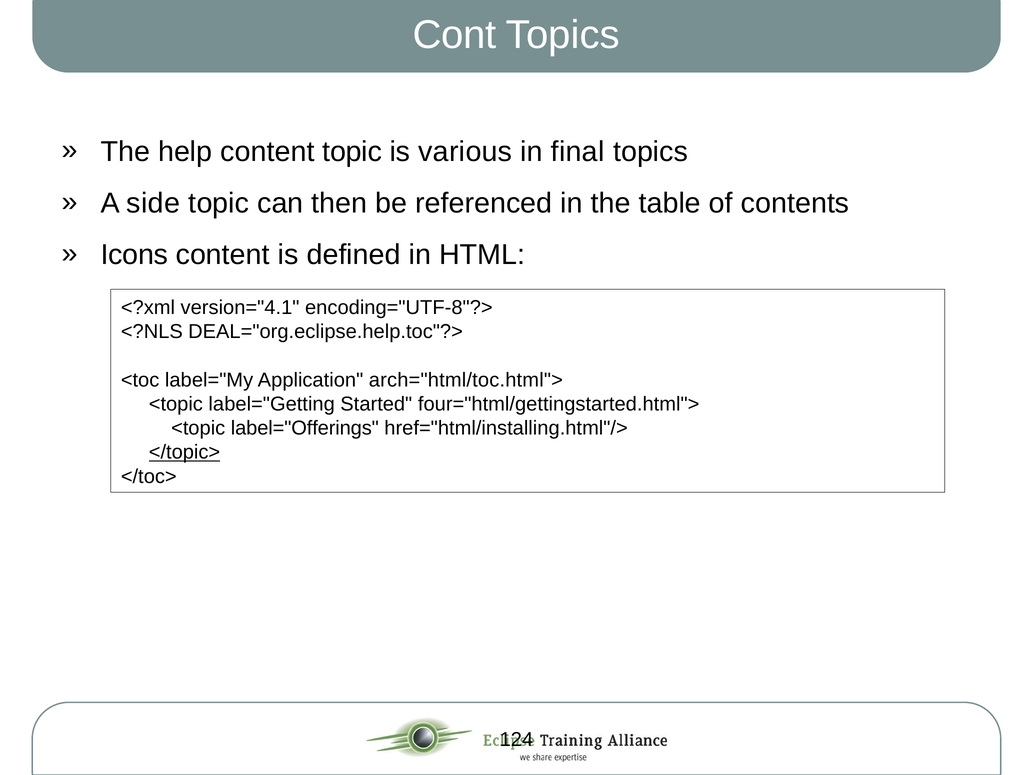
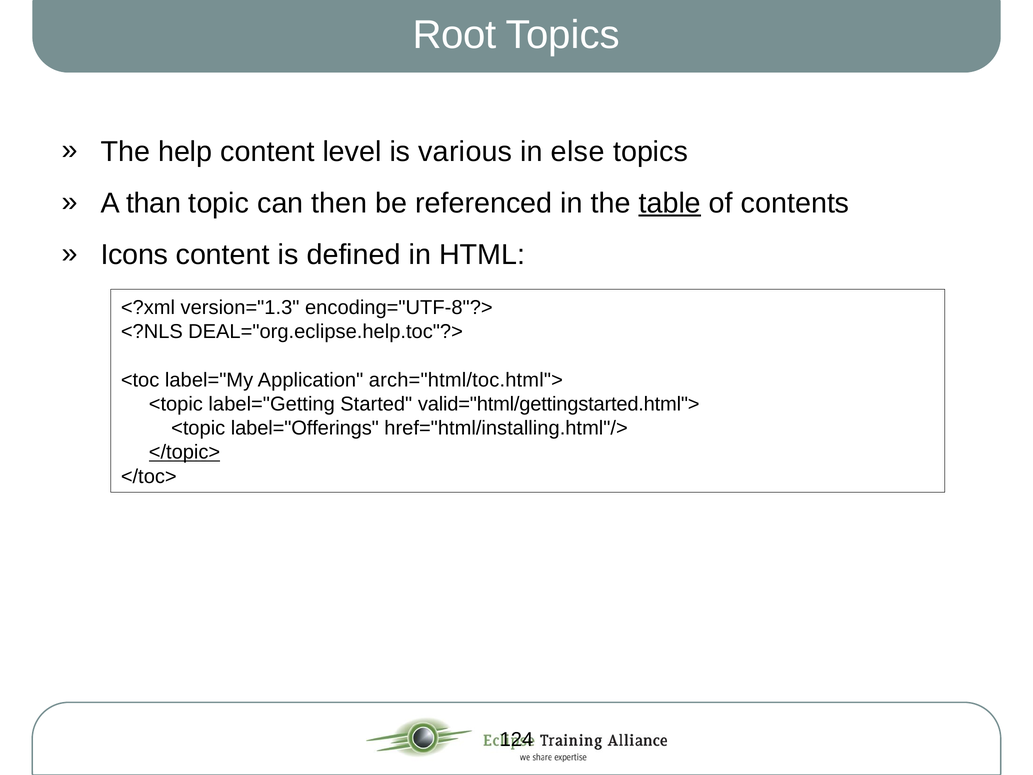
Cont: Cont -> Root
content topic: topic -> level
final: final -> else
side: side -> than
table underline: none -> present
version="4.1: version="4.1 -> version="1.3
four="html/gettingstarted.html">: four="html/gettingstarted.html"> -> valid="html/gettingstarted.html">
